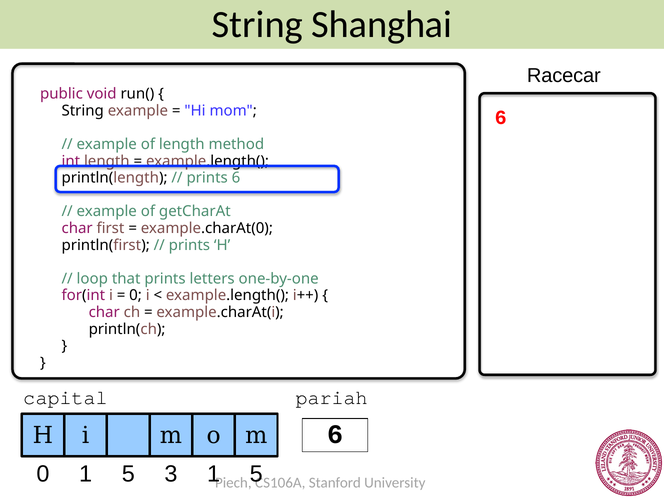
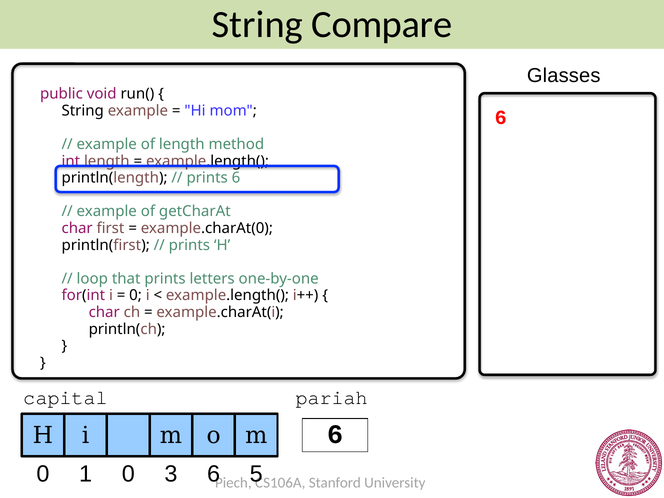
Shanghai: Shanghai -> Compare
Racecar: Racecar -> Glasses
0 1 5: 5 -> 0
3 1: 1 -> 6
